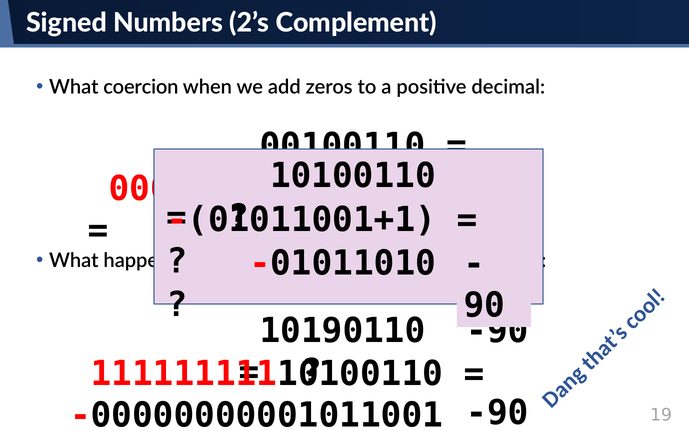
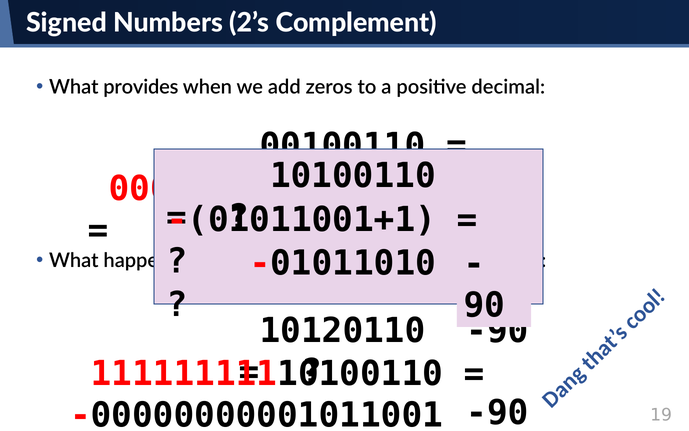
coercion: coercion -> provides
10190110: 10190110 -> 10120110
